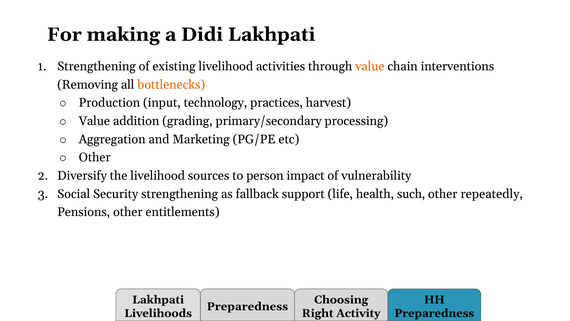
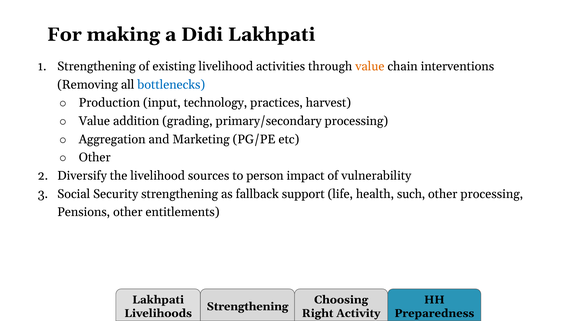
bottlenecks colour: orange -> blue
other repeatedly: repeatedly -> processing
Preparedness at (247, 306): Preparedness -> Strengthening
